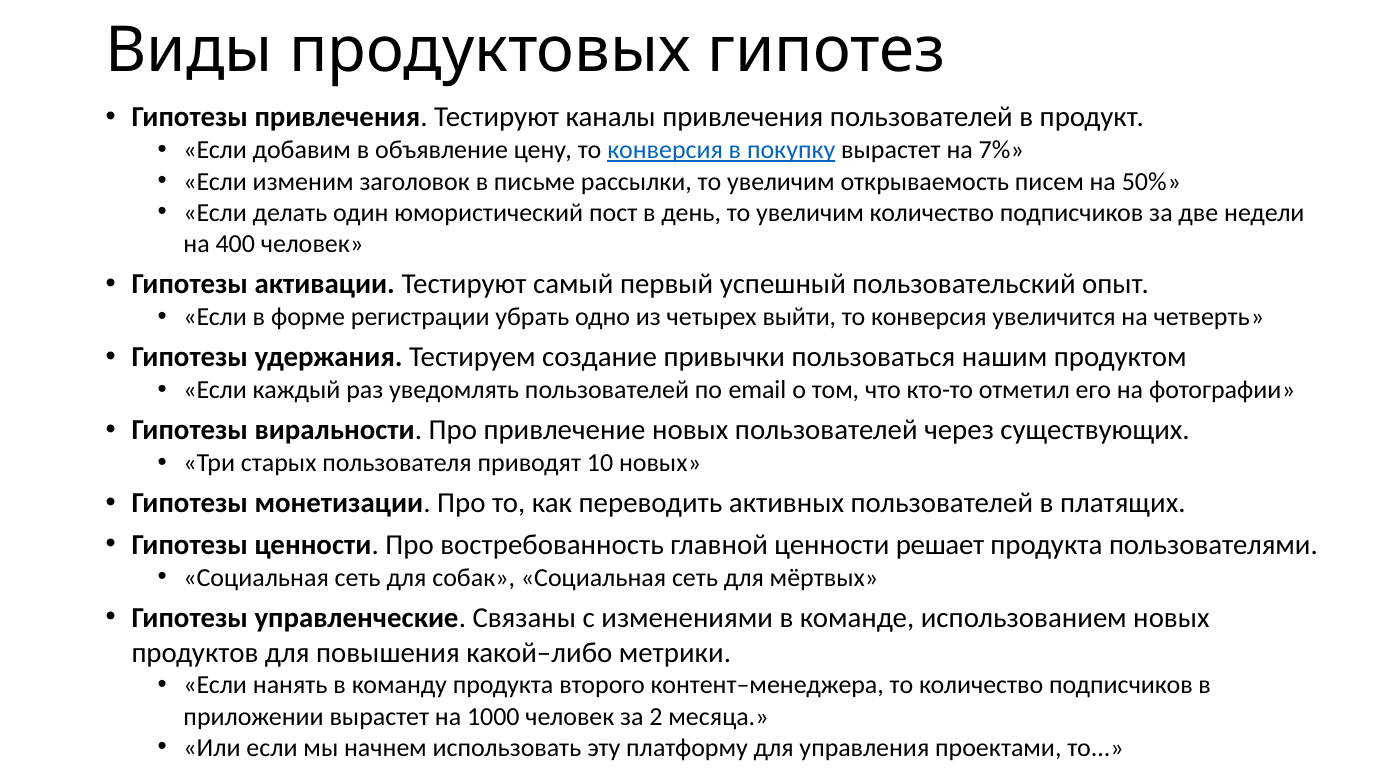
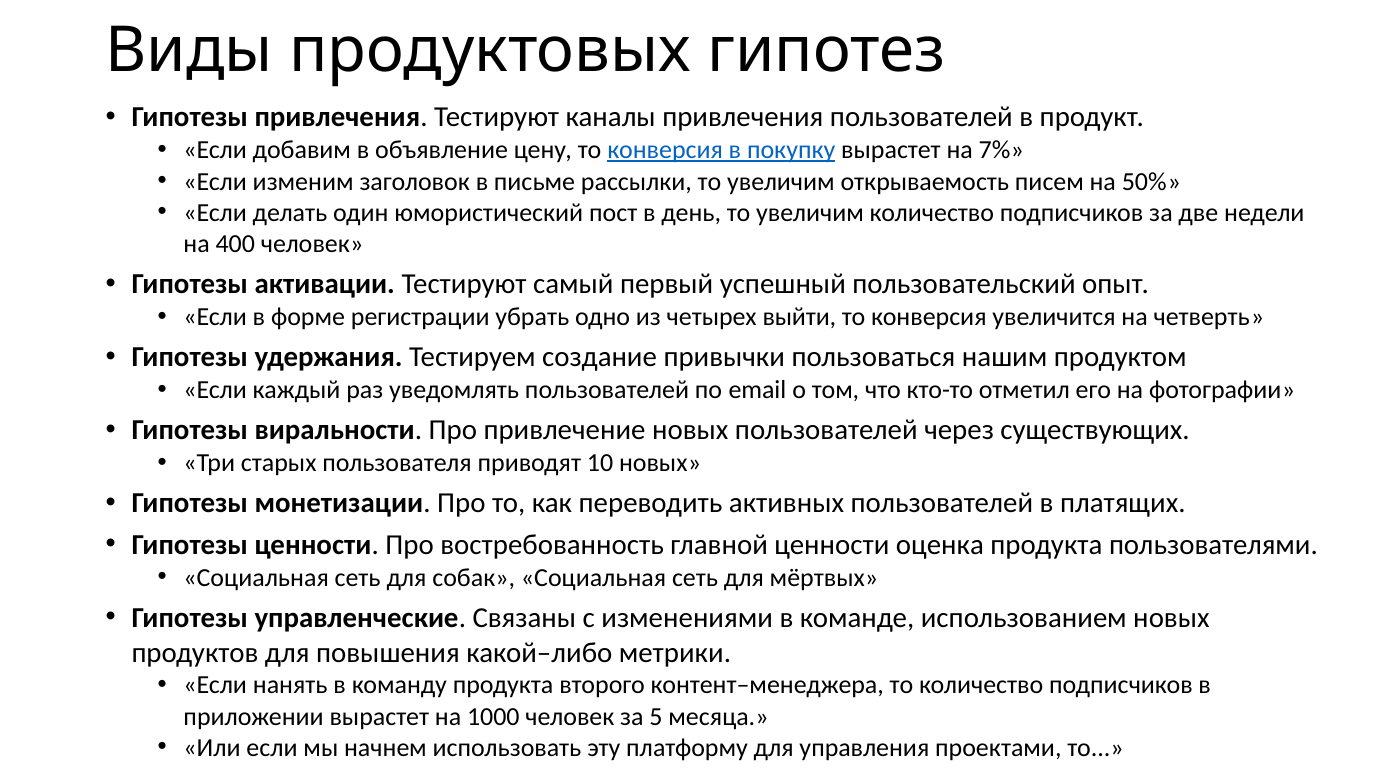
решает: решает -> оценка
2: 2 -> 5
